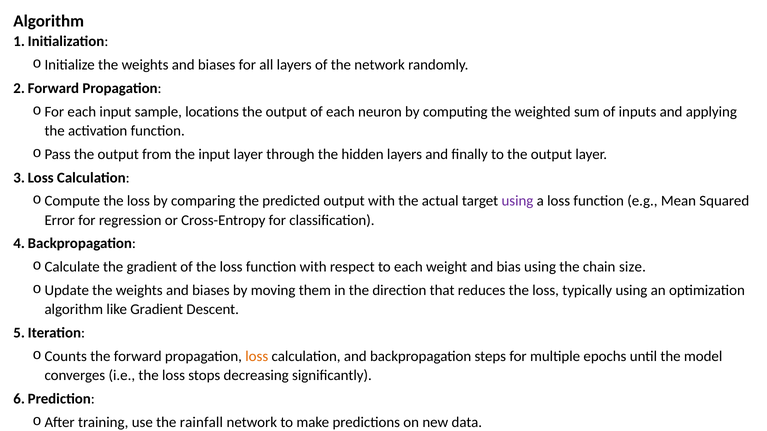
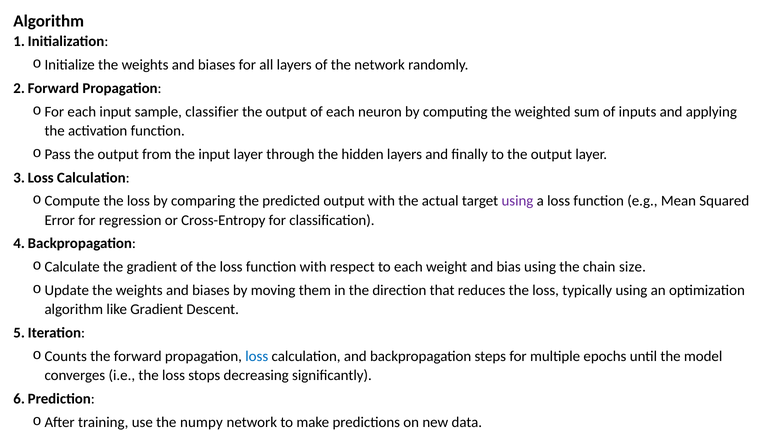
locations: locations -> classifier
loss at (257, 357) colour: orange -> blue
rainfall: rainfall -> numpy
